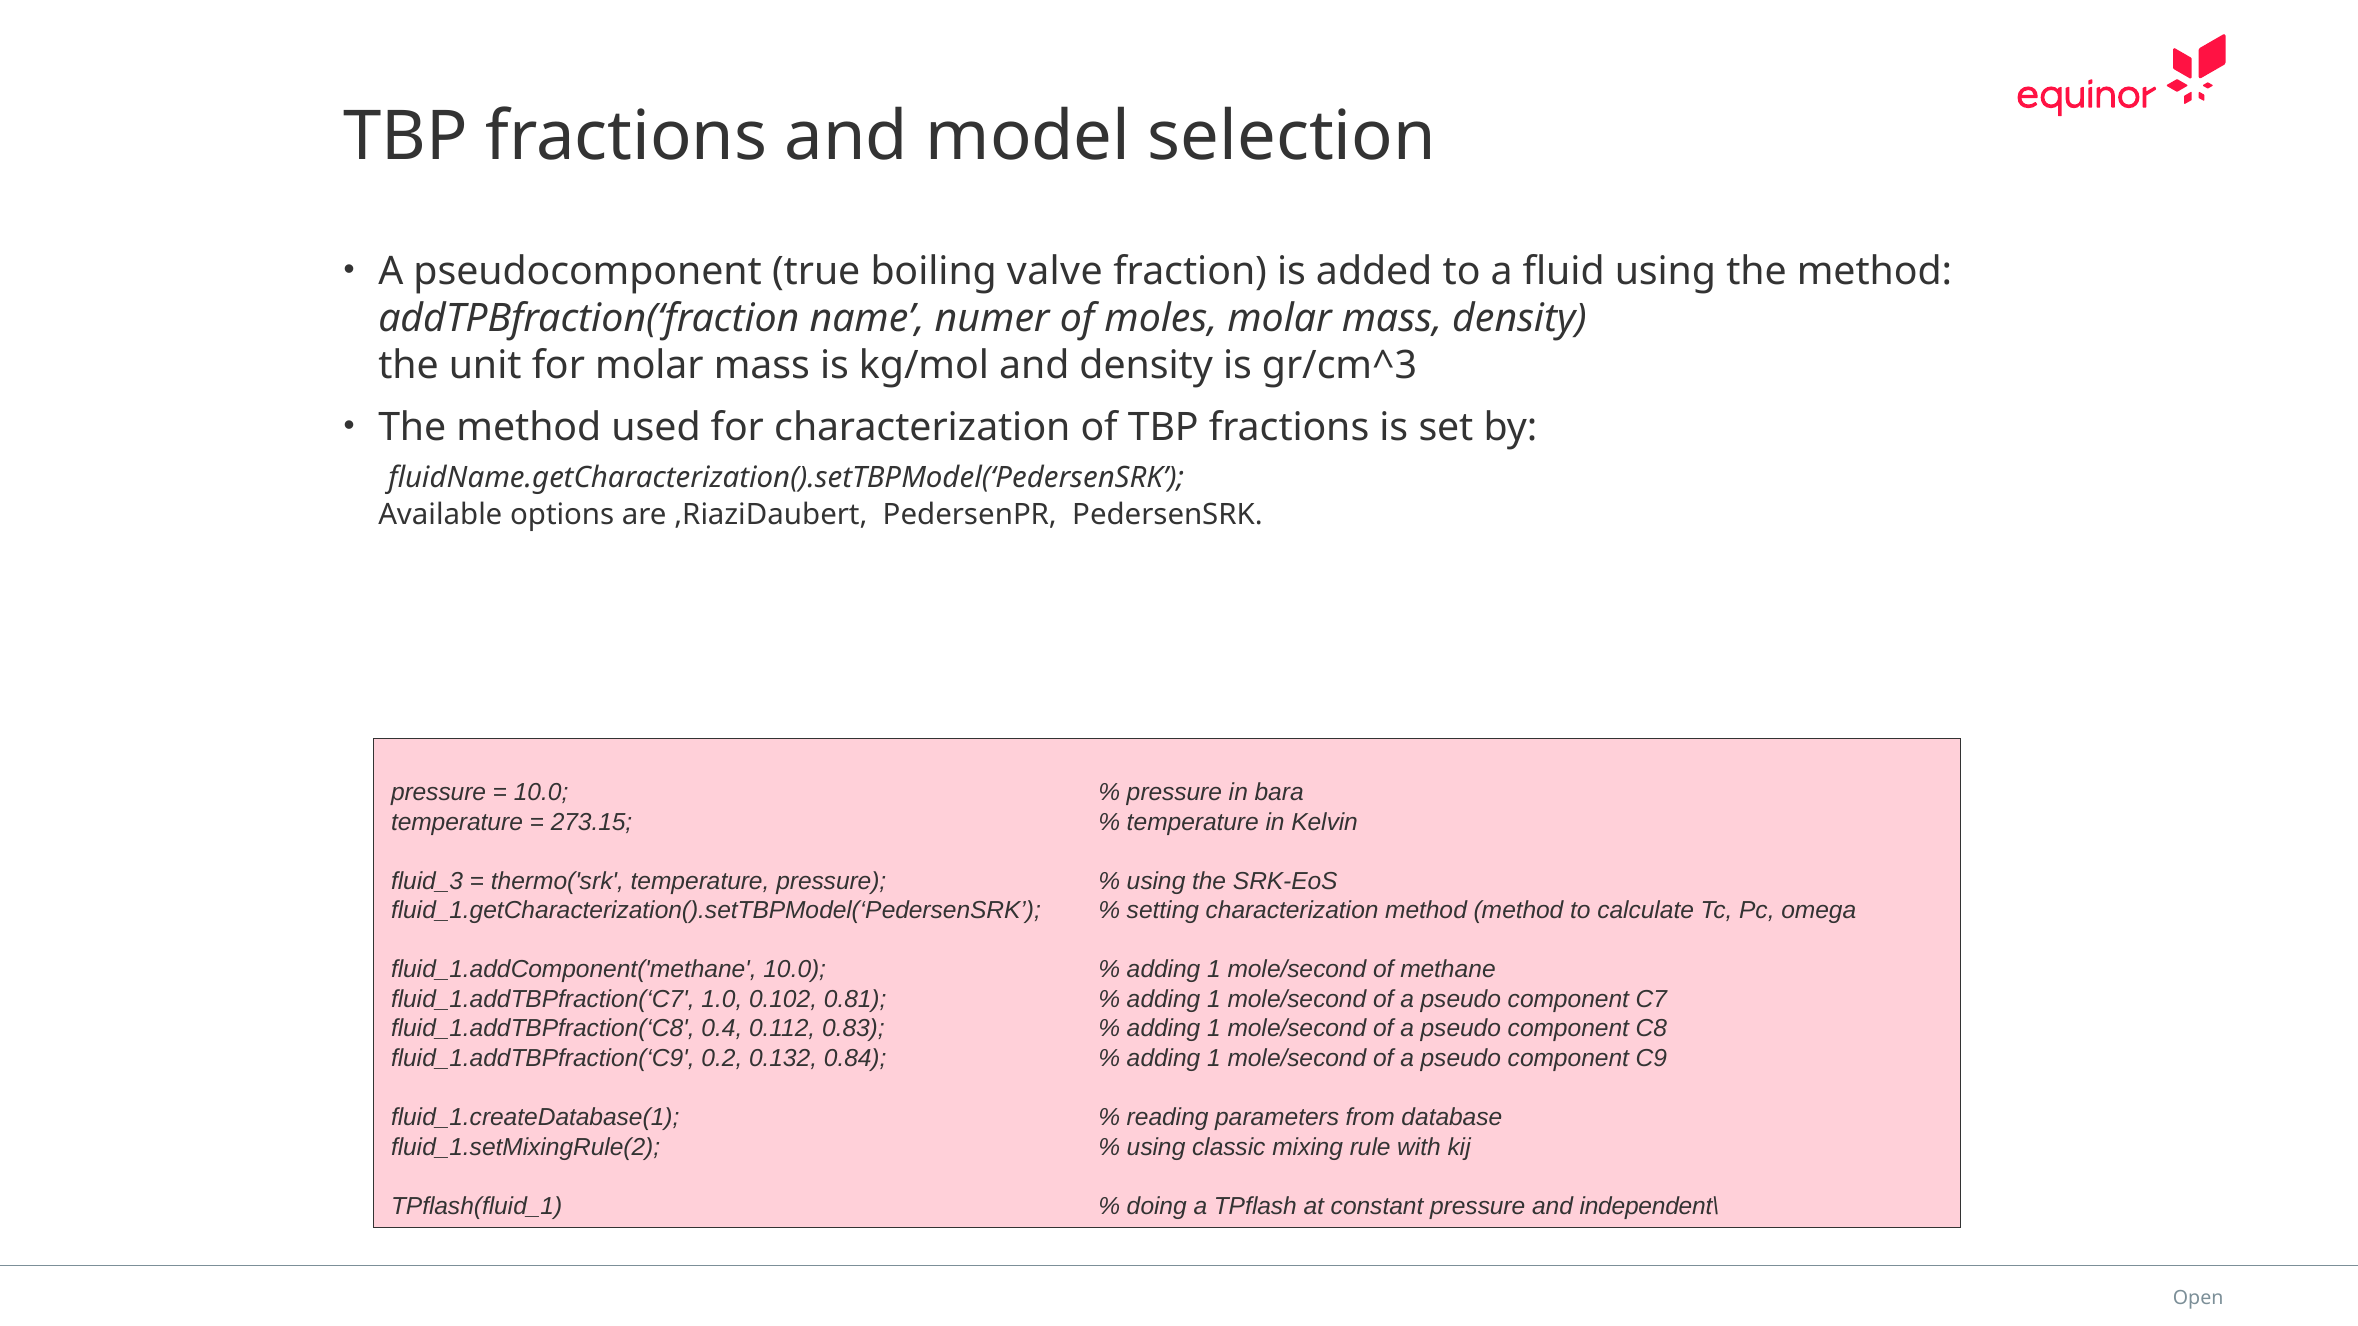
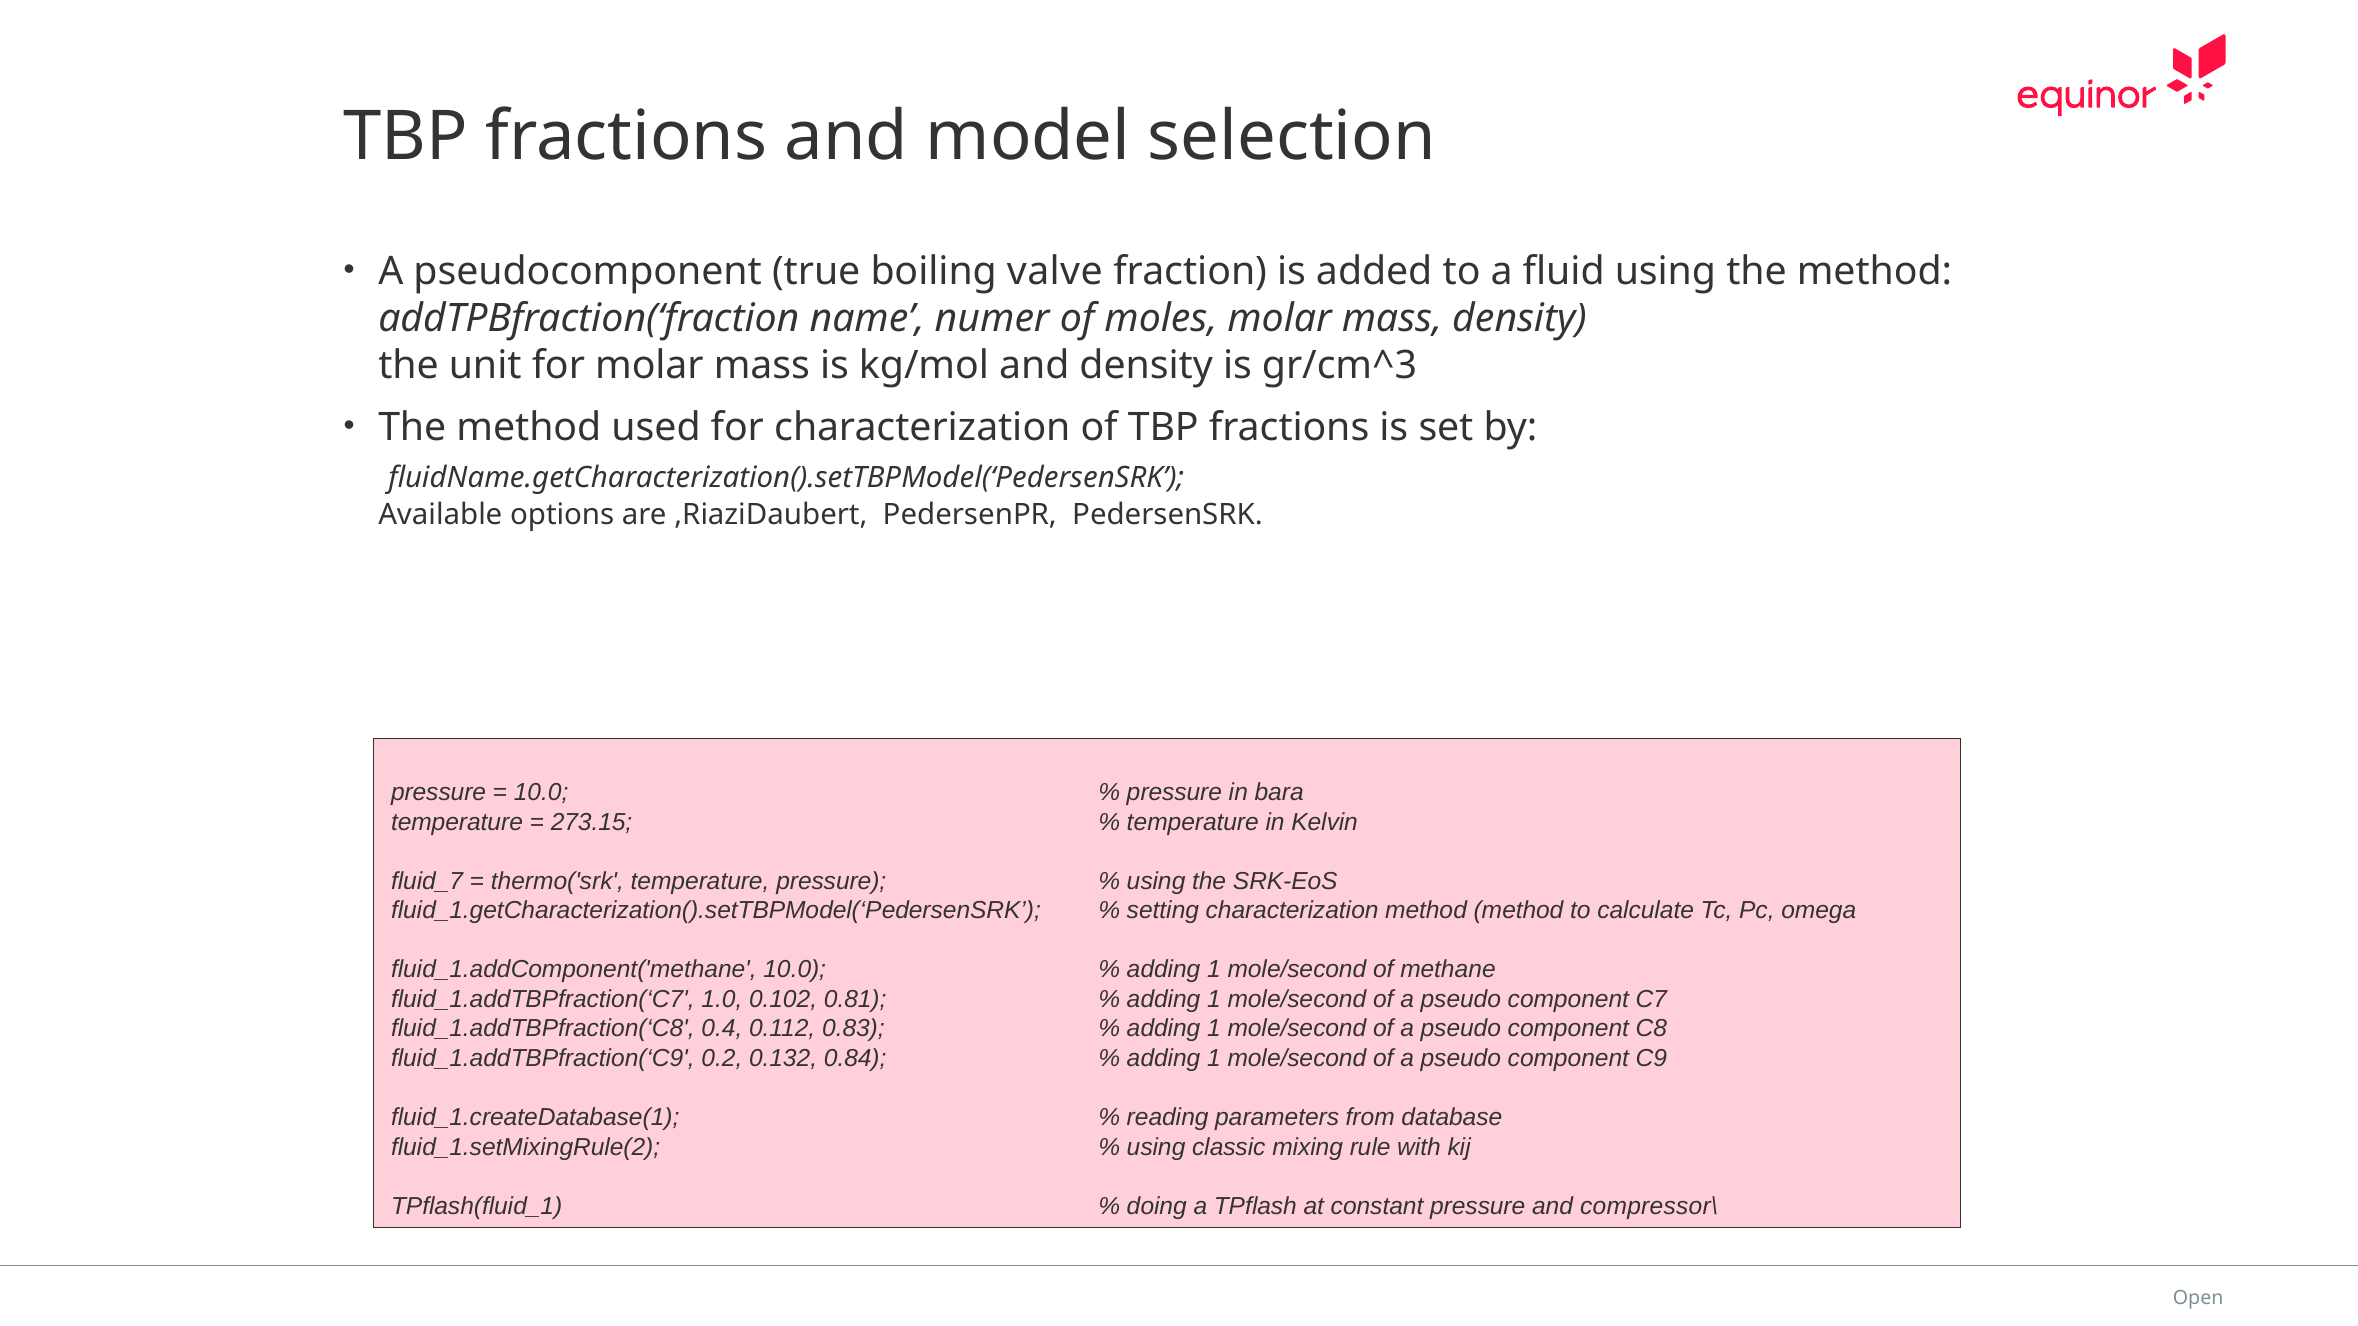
fluid_3: fluid_3 -> fluid_7
independent\: independent\ -> compressor\
